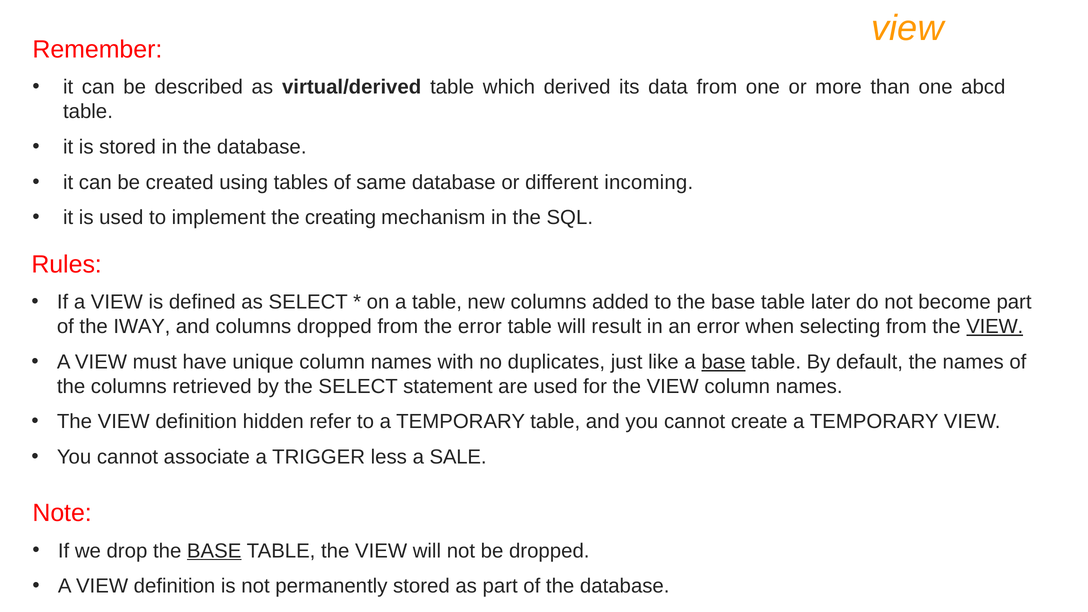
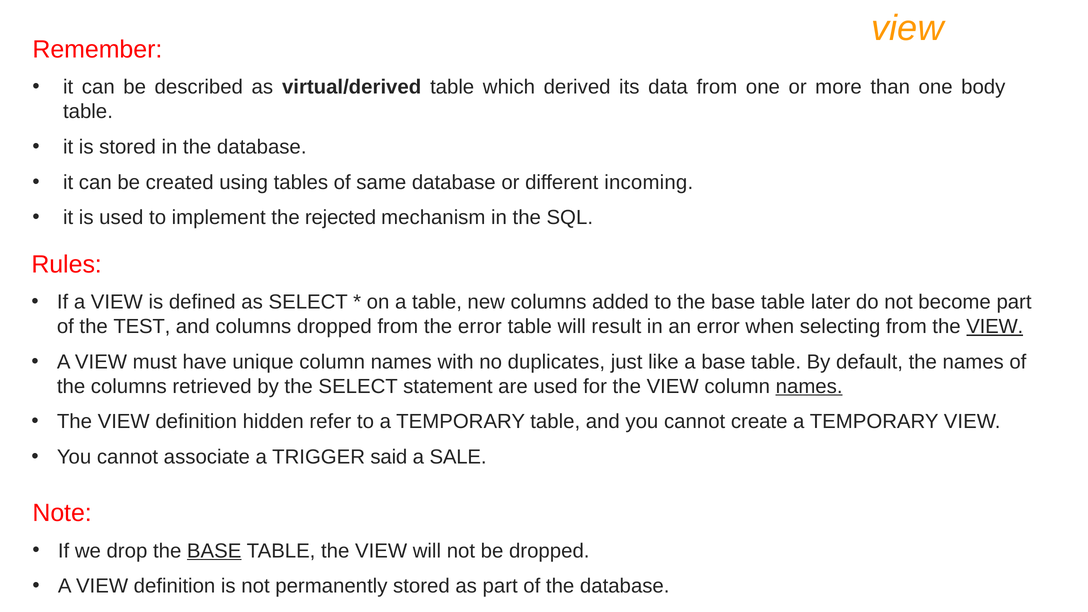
abcd: abcd -> body
creating: creating -> rejected
IWAY: IWAY -> TEST
base at (723, 362) underline: present -> none
names at (809, 386) underline: none -> present
less: less -> said
